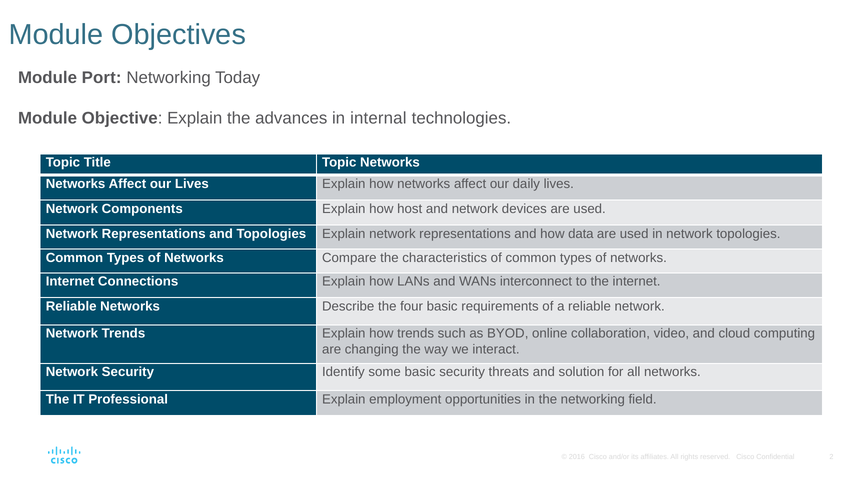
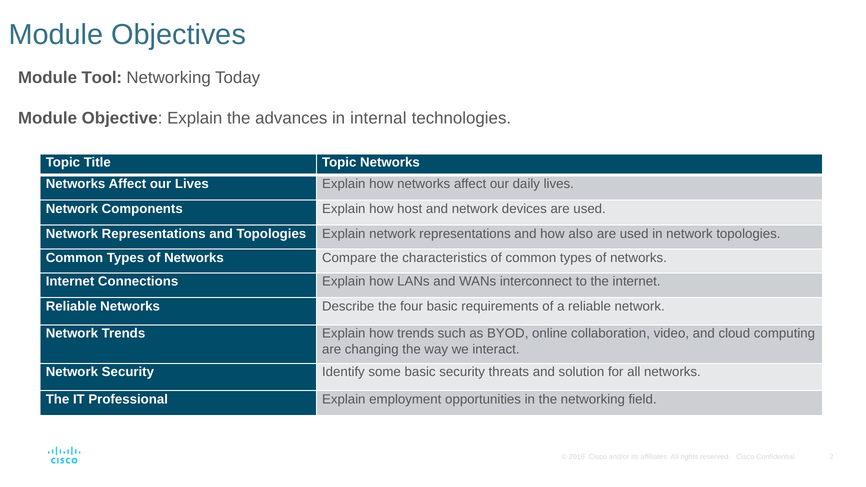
Port: Port -> Tool
data: data -> also
